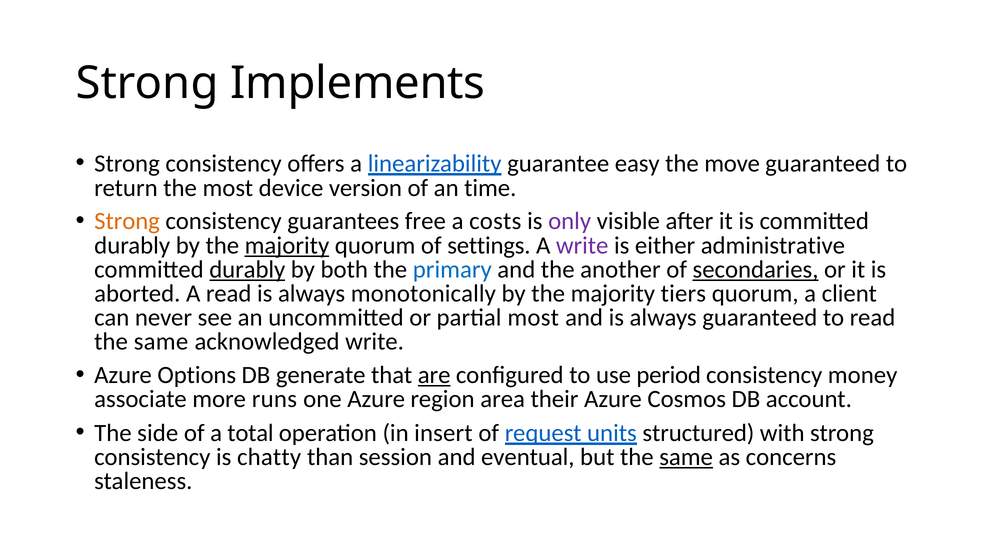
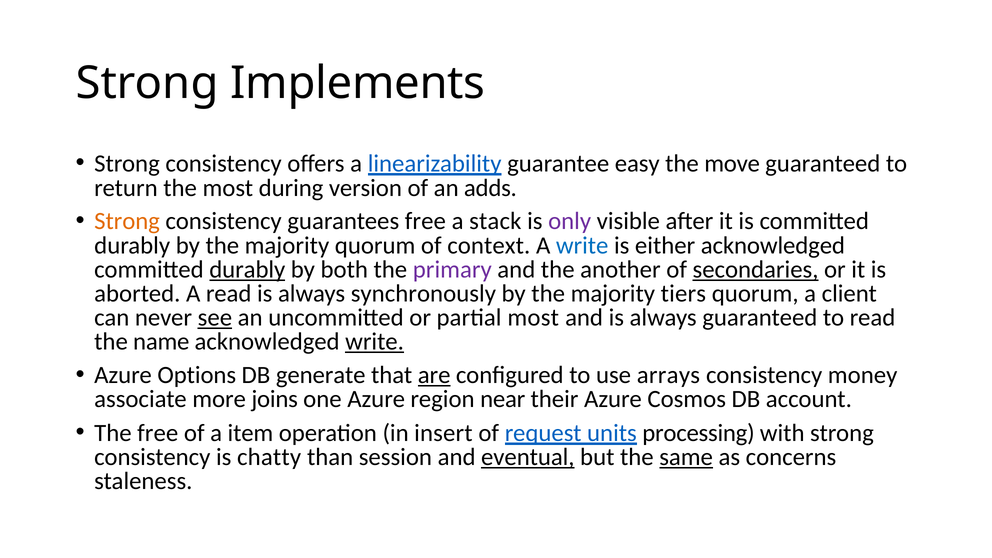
device: device -> during
time: time -> adds
costs: costs -> stack
majority at (287, 245) underline: present -> none
settings: settings -> context
write at (582, 245) colour: purple -> blue
either administrative: administrative -> acknowledged
primary colour: blue -> purple
monotonically: monotonically -> synchronously
see underline: none -> present
same at (161, 342): same -> name
write at (375, 342) underline: none -> present
period: period -> arrays
runs: runs -> joins
area: area -> near
The side: side -> free
total: total -> item
structured: structured -> processing
eventual underline: none -> present
